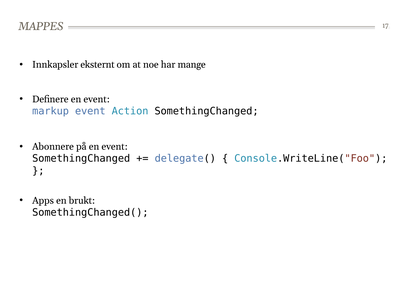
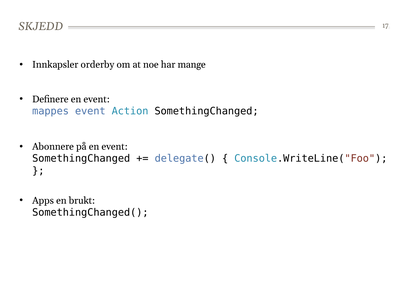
MAPPES: MAPPES -> SKJEDD
eksternt: eksternt -> orderby
markup: markup -> mappes
